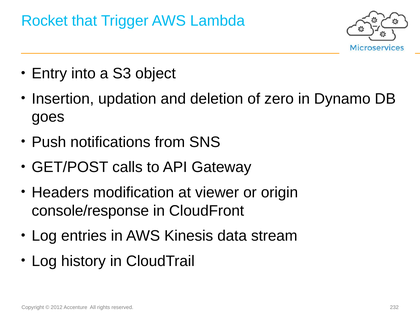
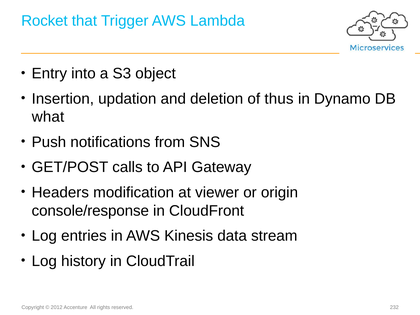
zero: zero -> thus
goes: goes -> what
